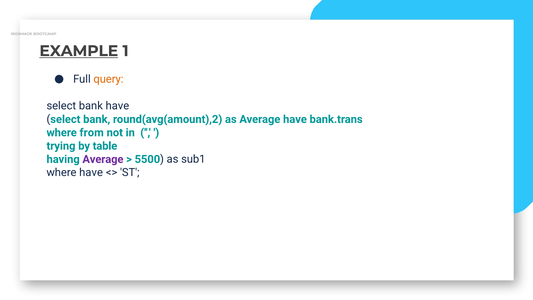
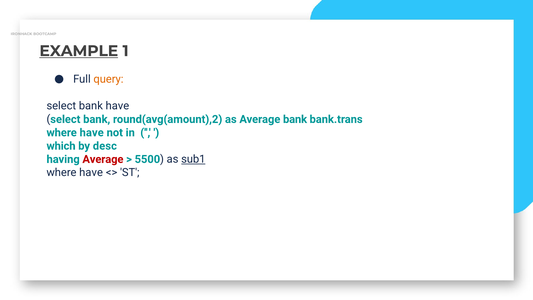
Average have: have -> bank
from at (92, 133): from -> have
trying: trying -> which
table: table -> desc
Average at (103, 159) colour: purple -> red
sub1 underline: none -> present
